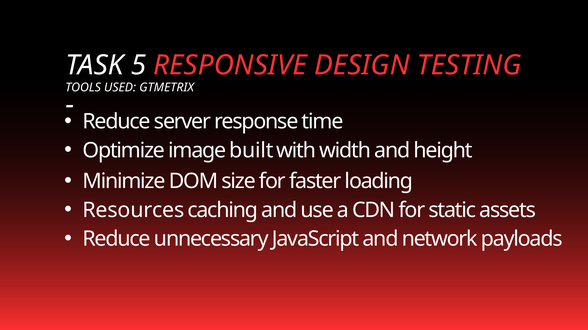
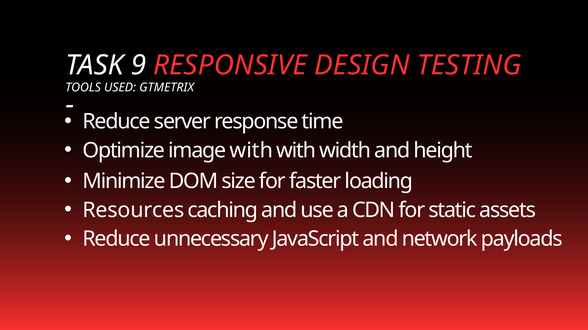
5: 5 -> 9
image built: built -> with
